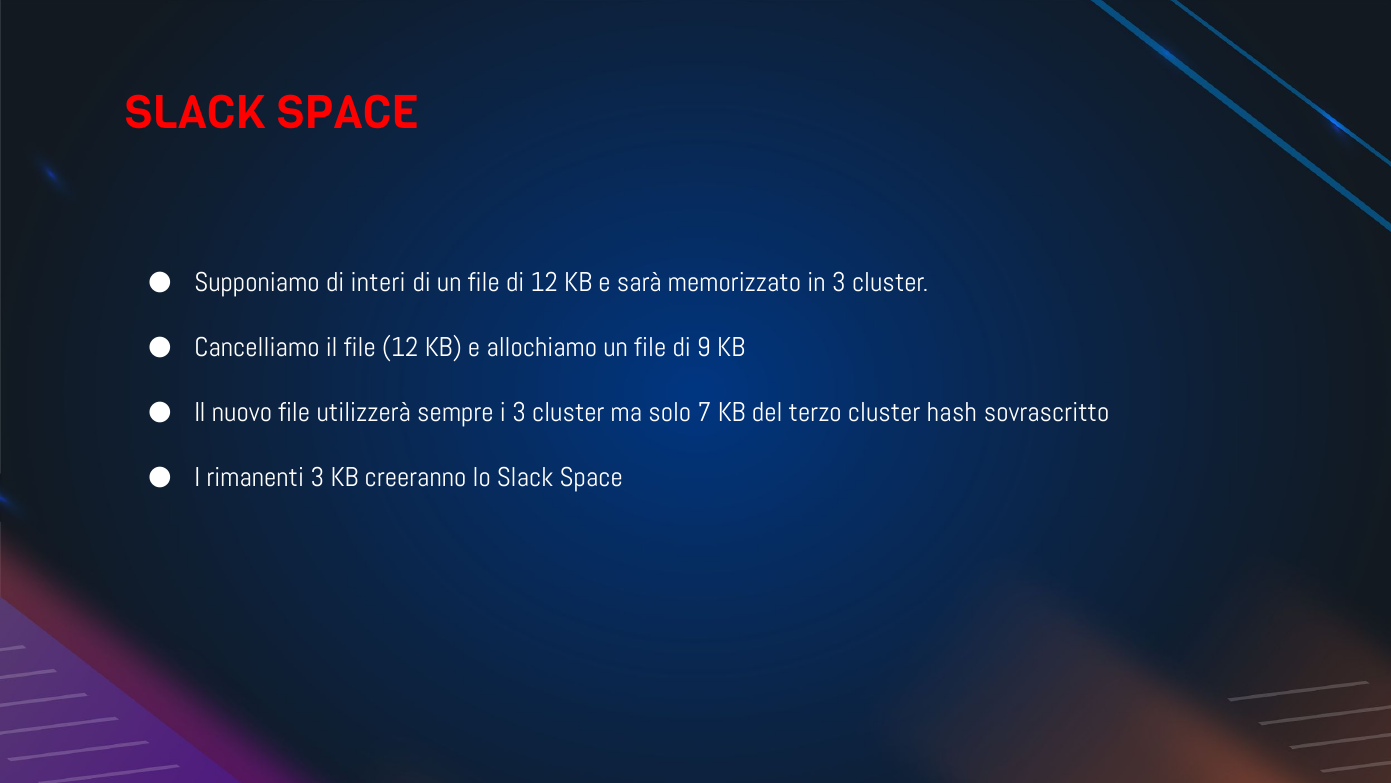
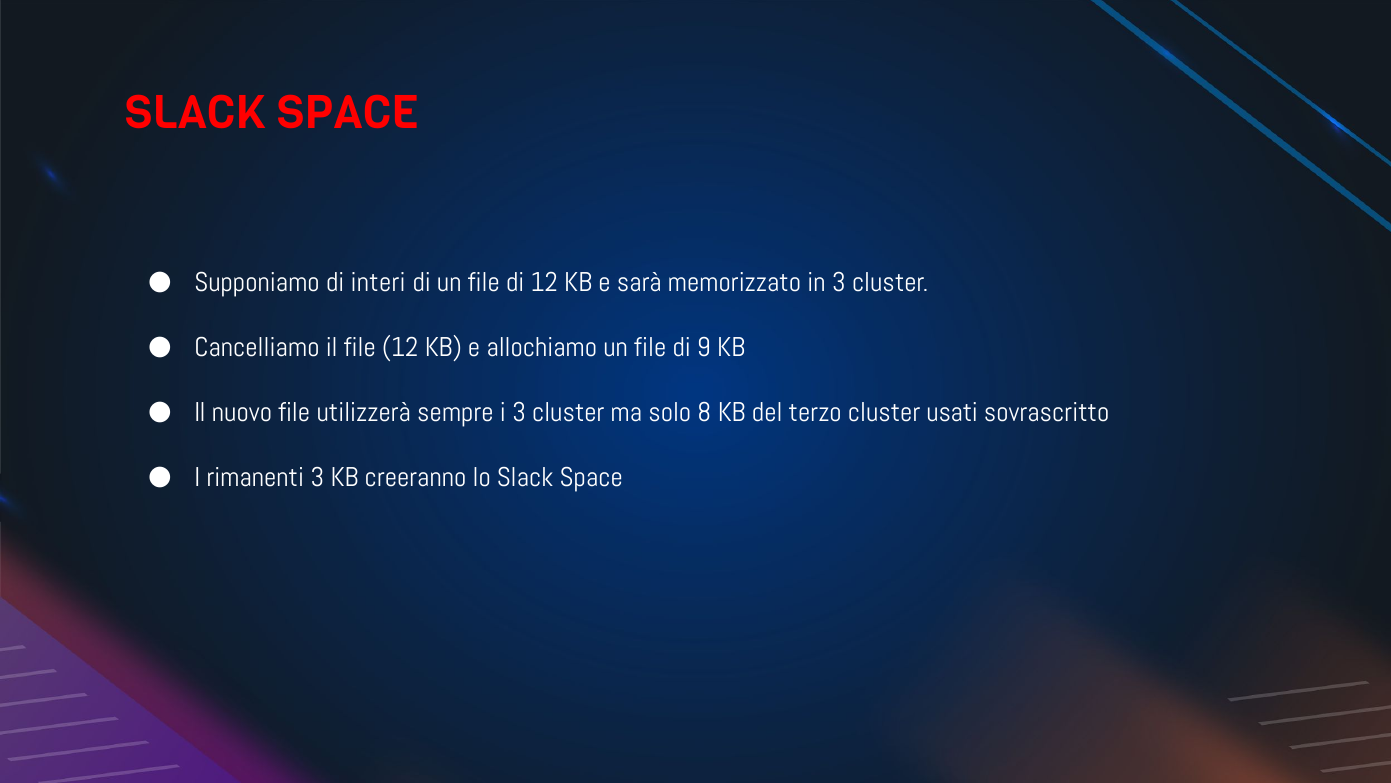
7: 7 -> 8
hash: hash -> usati
